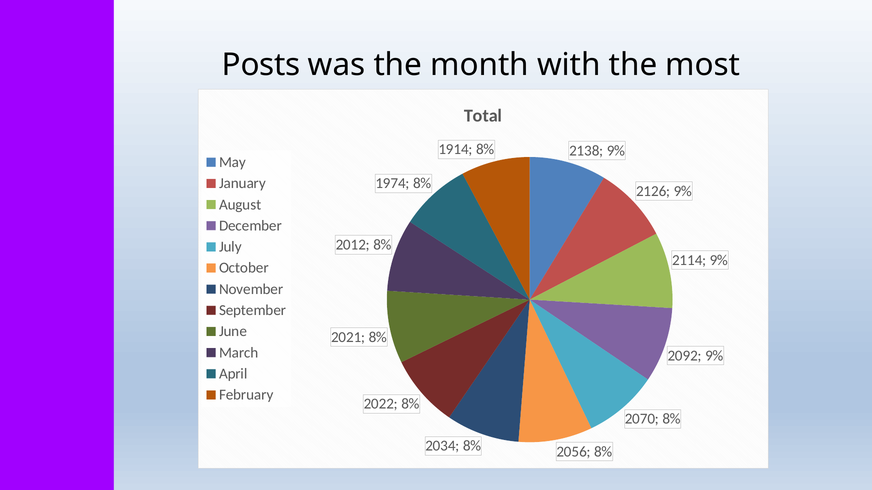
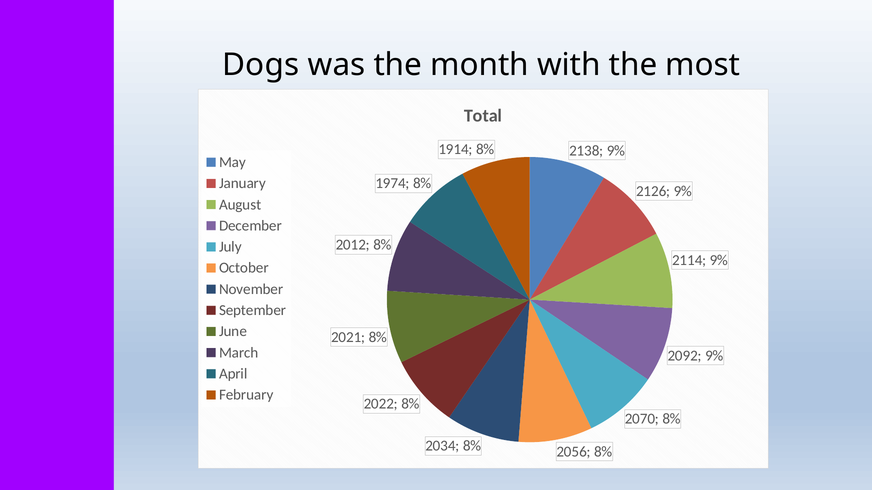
Posts at (261, 65): Posts -> Dogs
